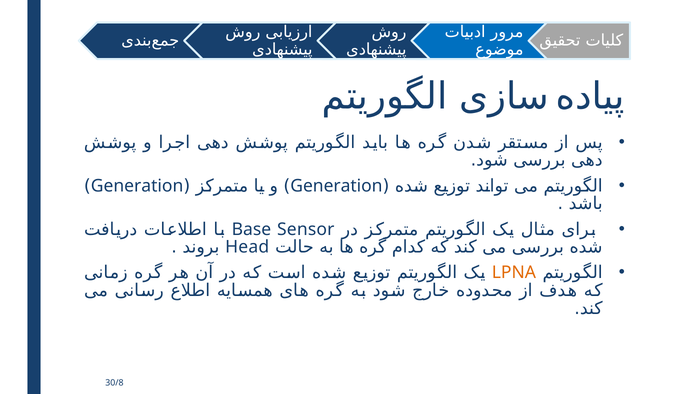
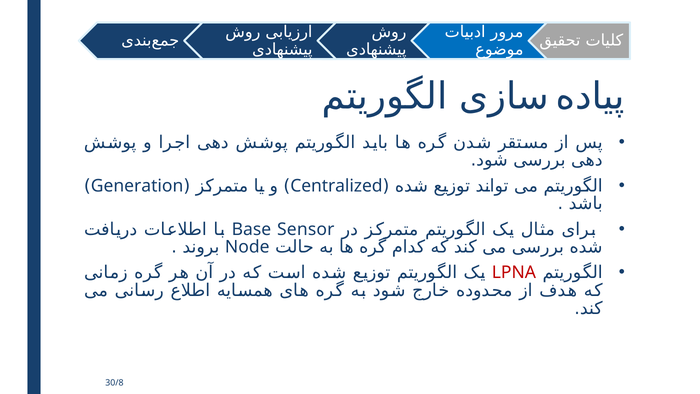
Generation at (336, 186): Generation -> Centralized
Head: Head -> Node
LPNA colour: orange -> red
